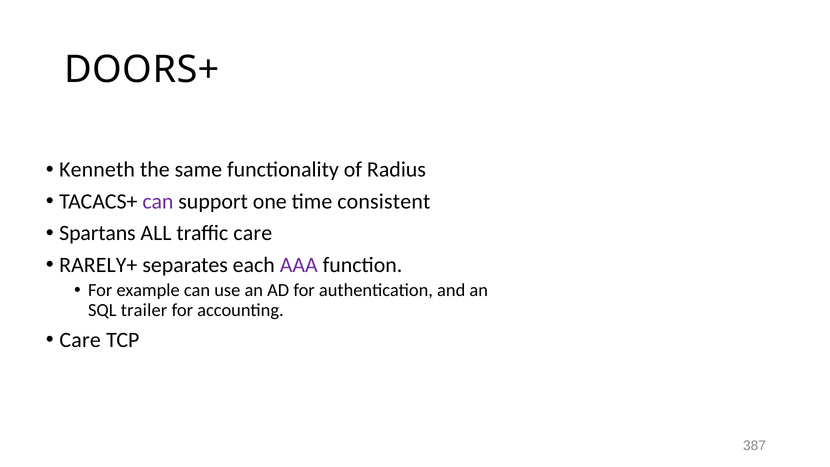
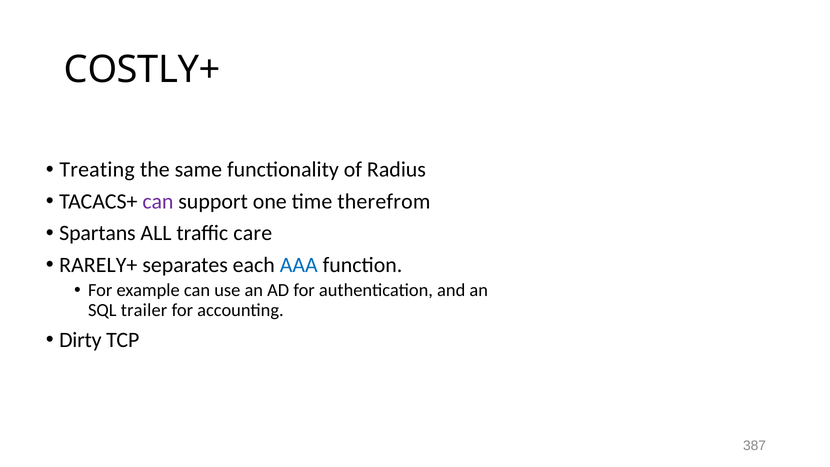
DOORS+: DOORS+ -> COSTLY+
Kenneth: Kenneth -> Treating
consistent: consistent -> therefrom
AAA colour: purple -> blue
Care at (80, 340): Care -> Dirty
